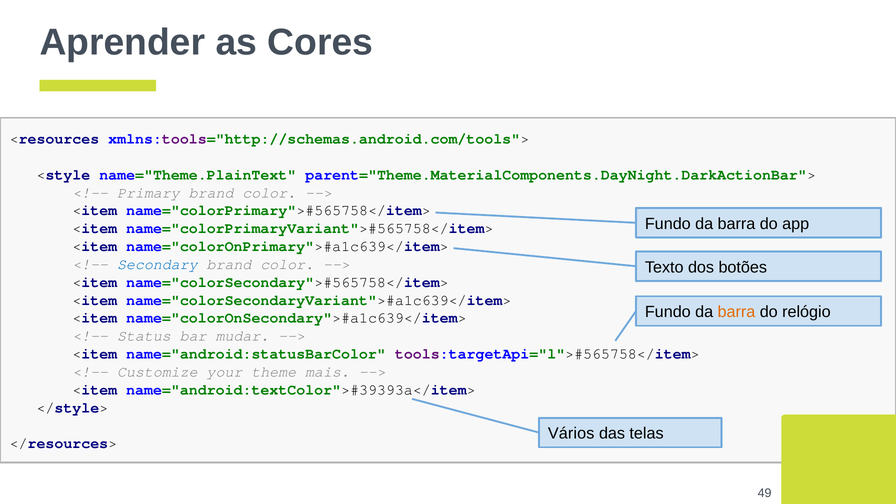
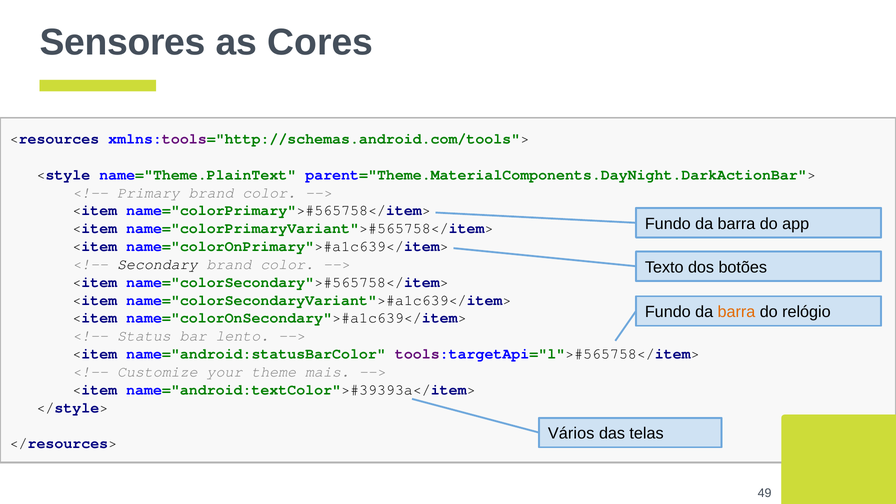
Aprender: Aprender -> Sensores
Secondary colour: blue -> black
mudar: mudar -> lento
